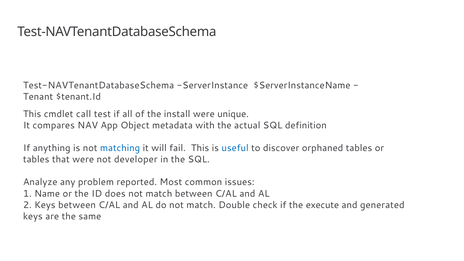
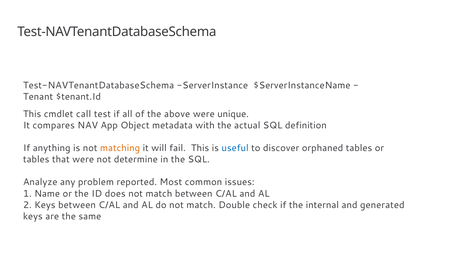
install: install -> above
matching colour: blue -> orange
developer: developer -> determine
execute: execute -> internal
